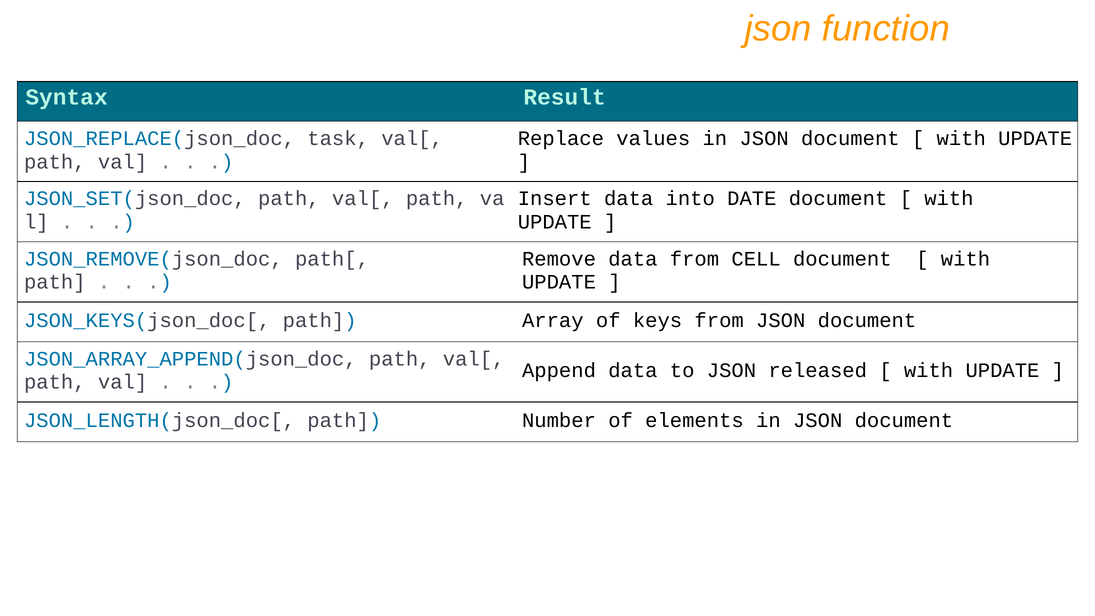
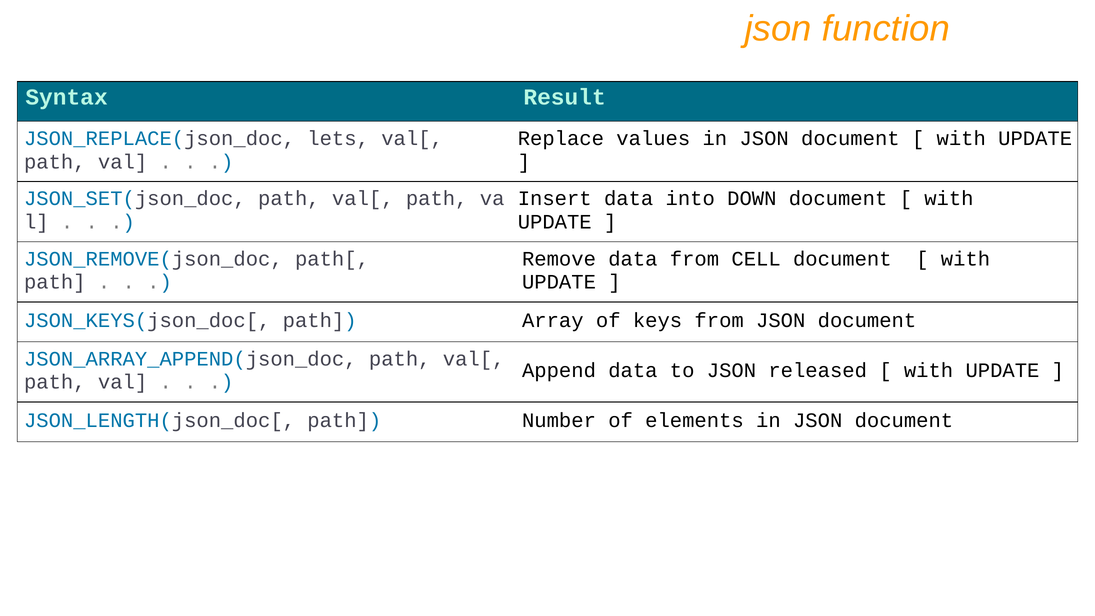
task: task -> lets
DATE: DATE -> DOWN
